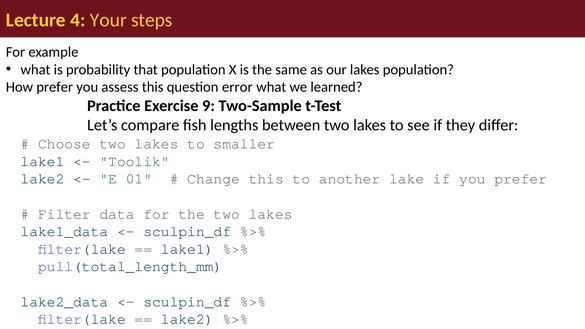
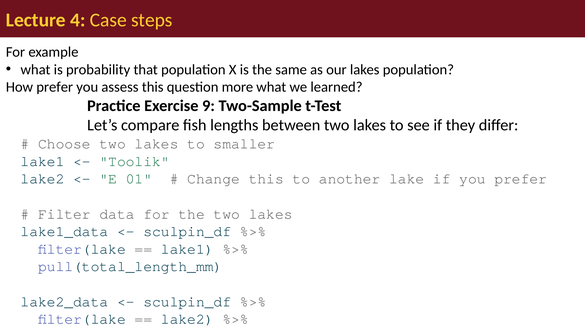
Your: Your -> Case
error: error -> more
